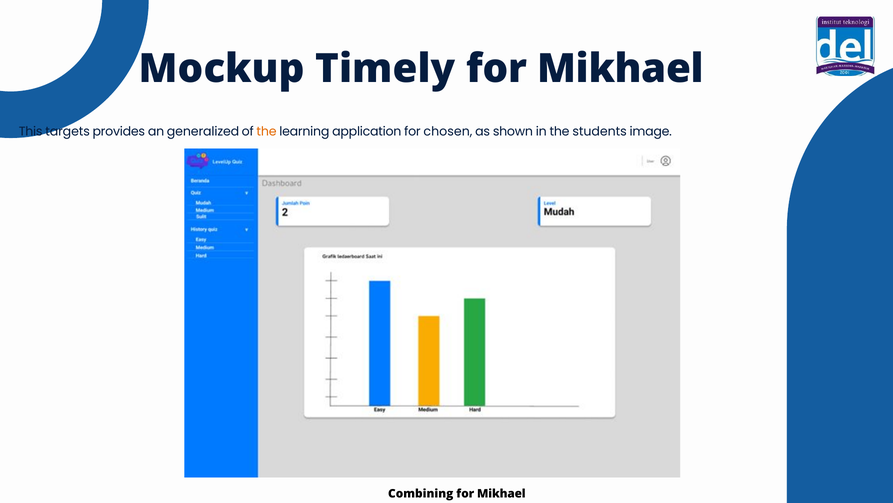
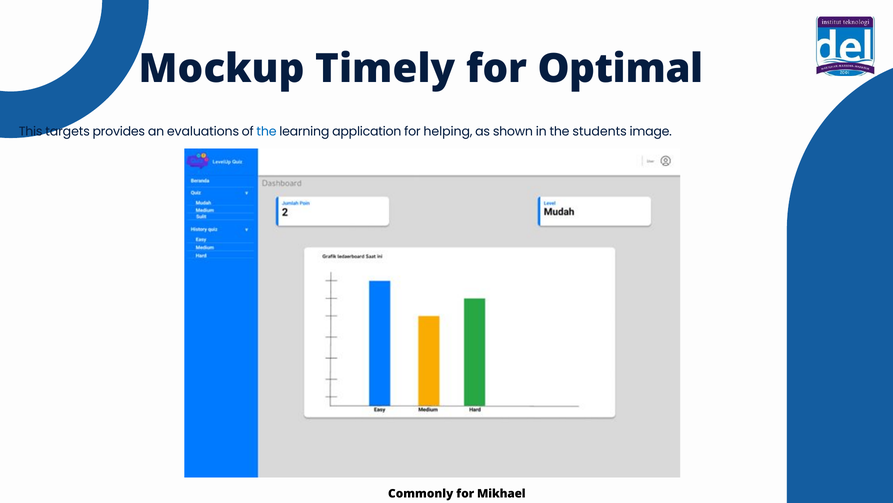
Mikhael at (620, 69): Mikhael -> Optimal
generalized: generalized -> evaluations
the at (267, 131) colour: orange -> blue
chosen: chosen -> helping
Combining: Combining -> Commonly
